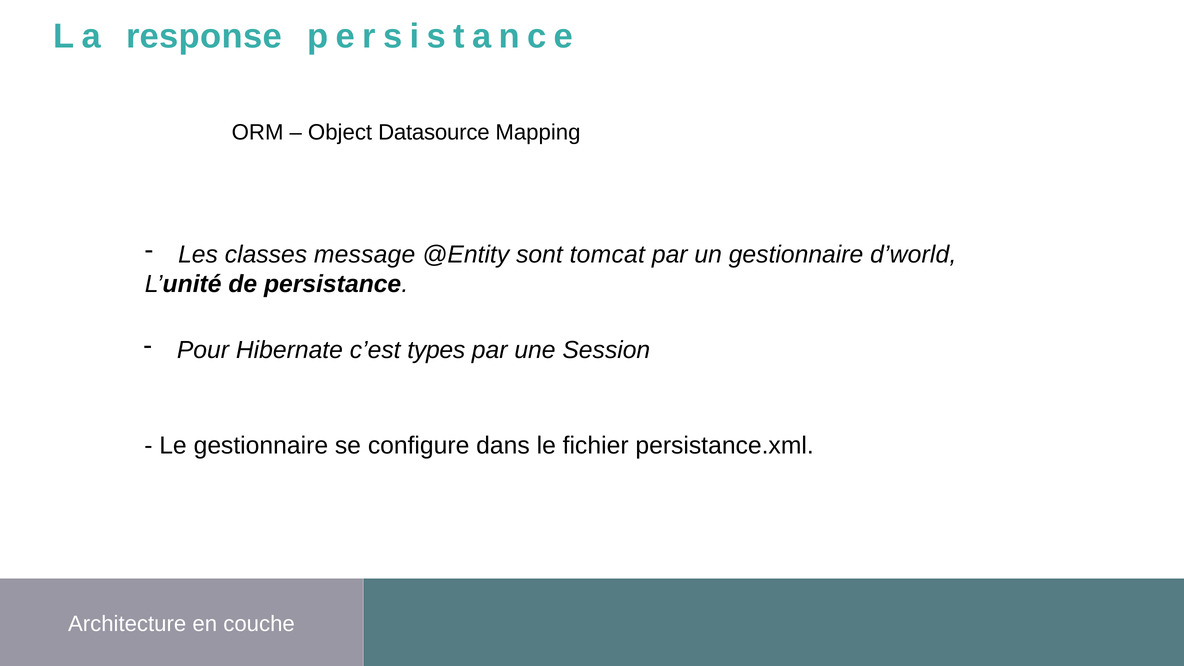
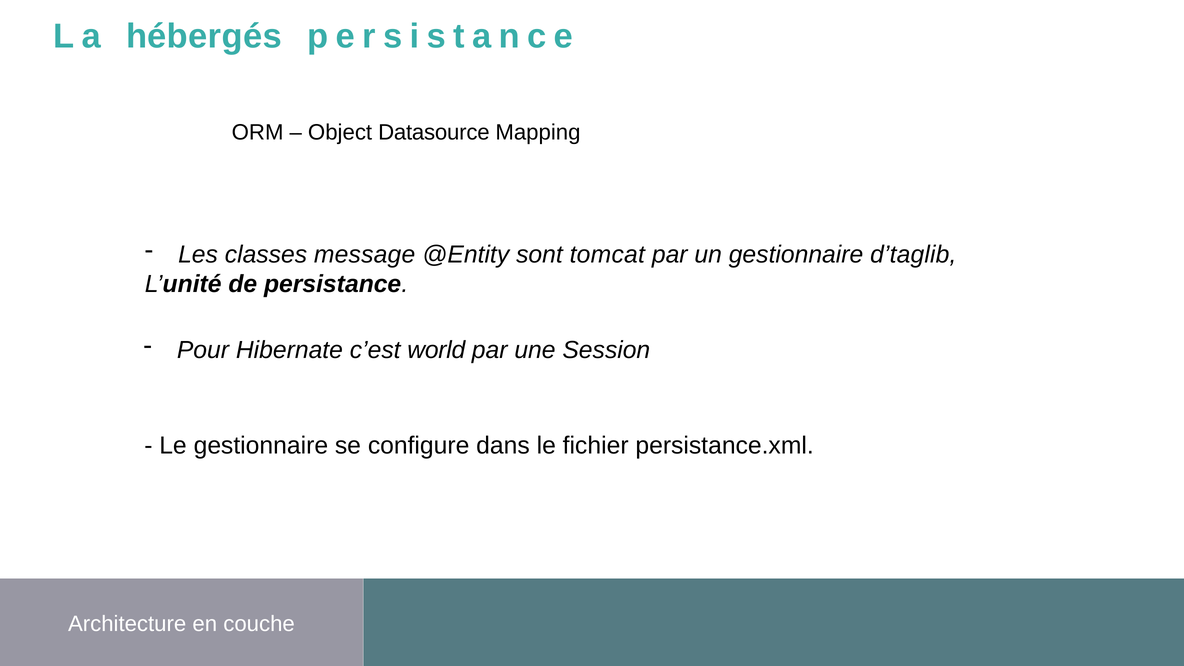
response: response -> hébergés
d’world: d’world -> d’taglib
types: types -> world
